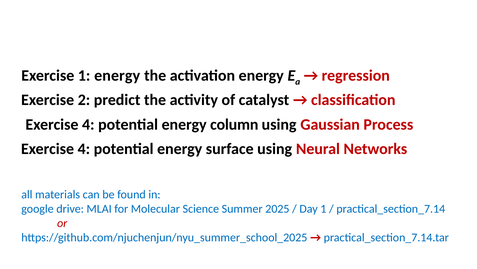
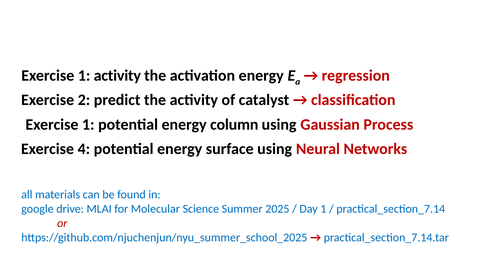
1 energy: energy -> activity
4 at (88, 124): 4 -> 1
